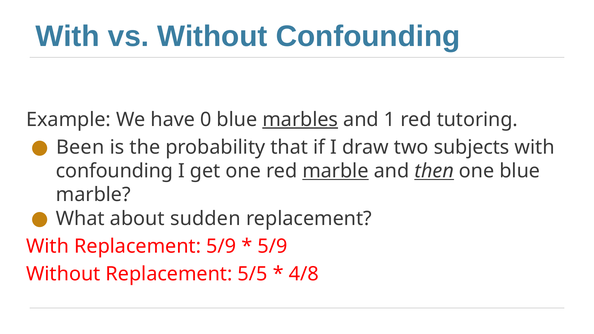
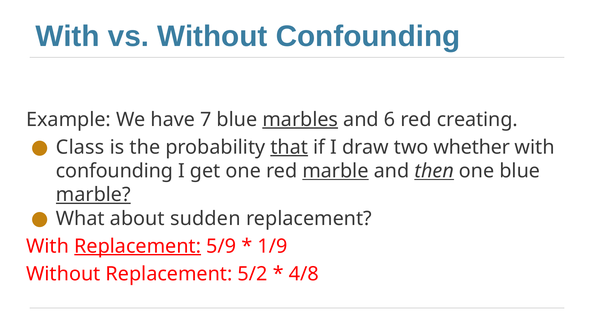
0: 0 -> 7
1: 1 -> 6
tutoring: tutoring -> creating
Been: Been -> Class
that underline: none -> present
subjects: subjects -> whether
marble at (93, 195) underline: none -> present
Replacement at (138, 246) underline: none -> present
5/9 at (272, 246): 5/9 -> 1/9
5/5: 5/5 -> 5/2
